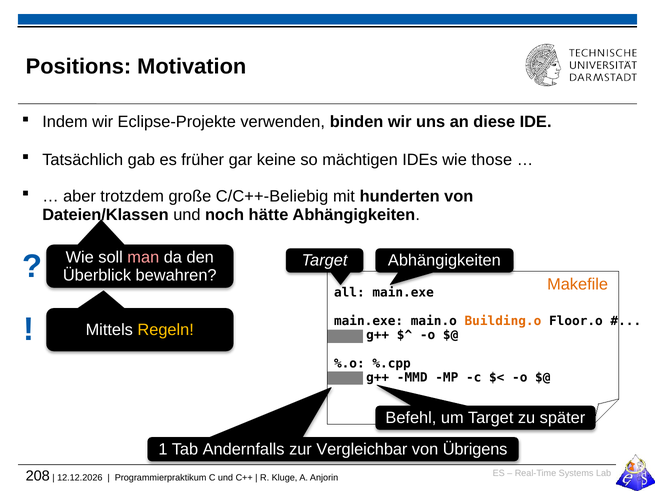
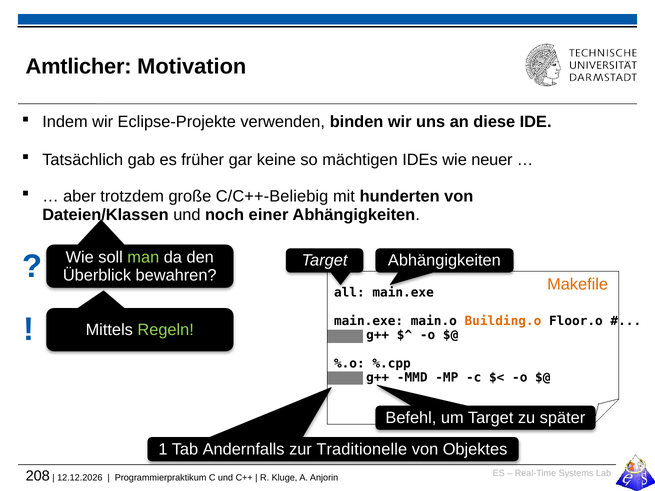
Positions: Positions -> Amtlicher
those: those -> neuer
hätte: hätte -> einer
man colour: pink -> light green
Regeln colour: yellow -> light green
Vergleichbar: Vergleichbar -> Traditionelle
Übrigens: Übrigens -> Objektes
